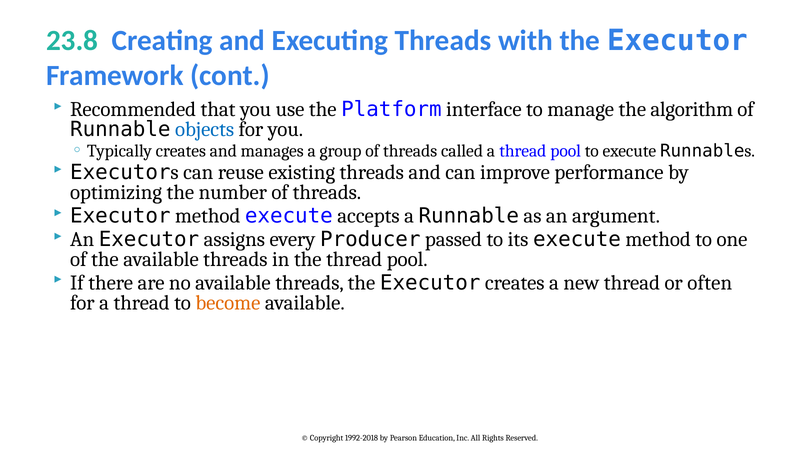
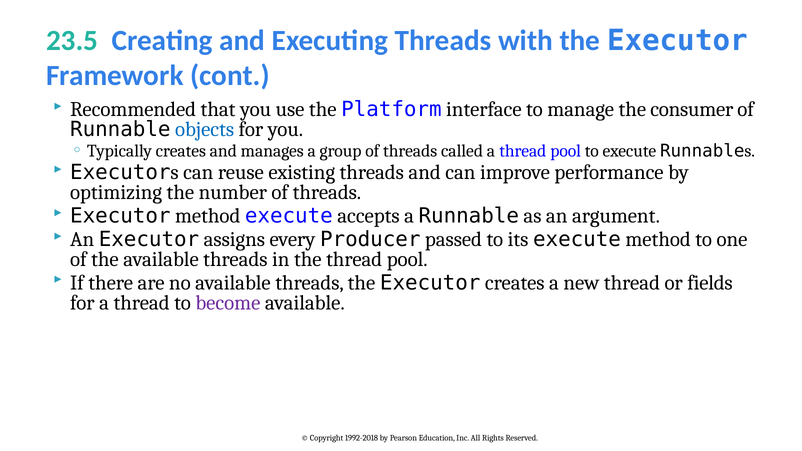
23.8: 23.8 -> 23.5
algorithm: algorithm -> consumer
often: often -> fields
become colour: orange -> purple
